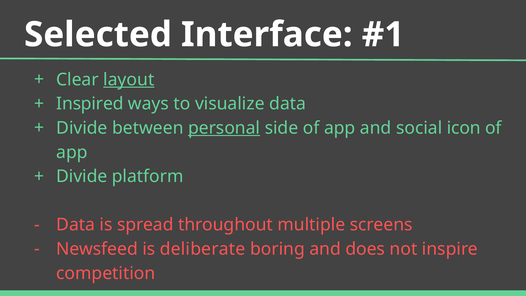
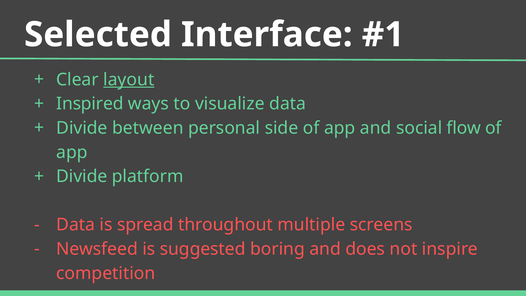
personal underline: present -> none
icon: icon -> flow
deliberate: deliberate -> suggested
